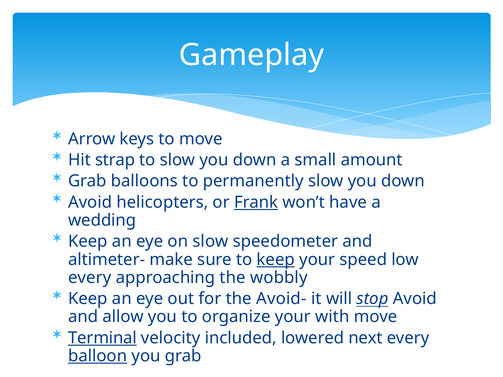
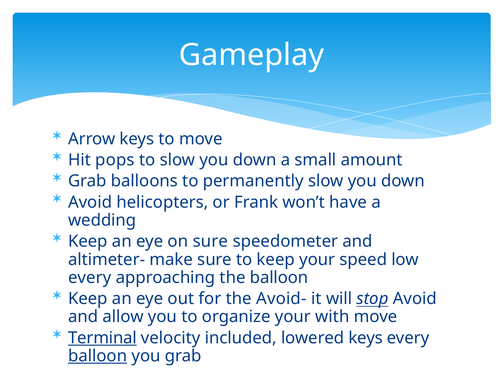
strap: strap -> pops
Frank underline: present -> none
on slow: slow -> sure
keep at (276, 260) underline: present -> none
the wobbly: wobbly -> balloon
lowered next: next -> keys
